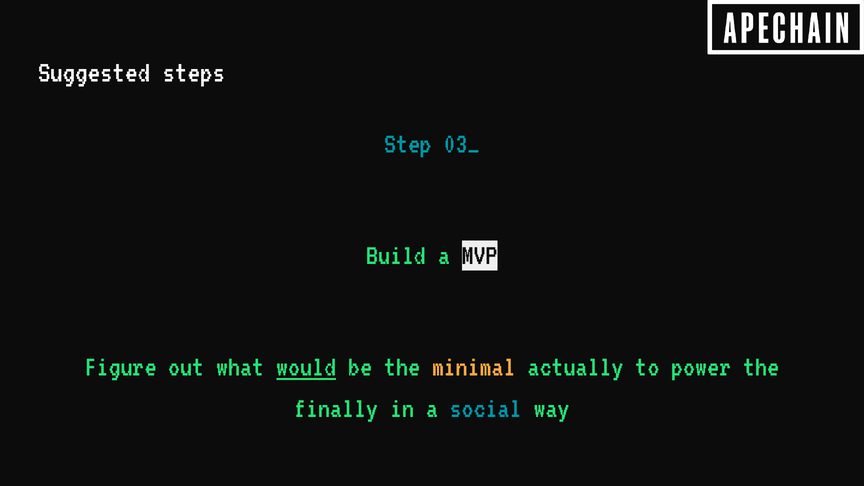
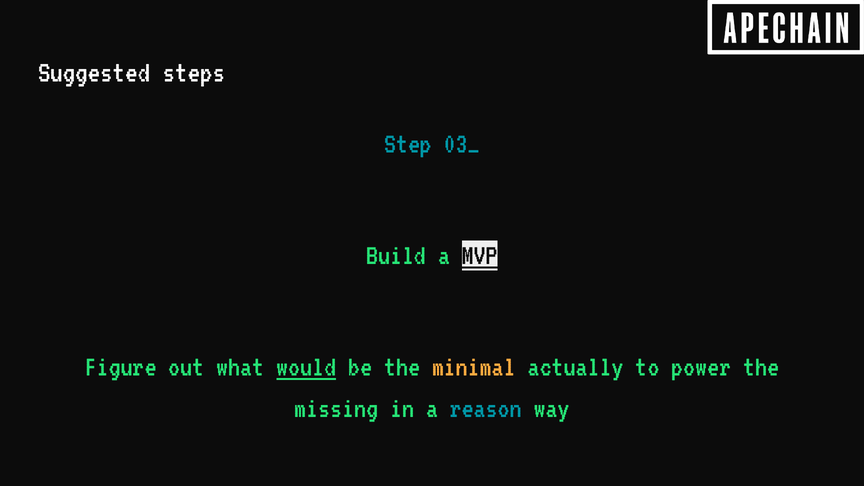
MVP underline: none -> present
finally: finally -> missing
social: social -> reason
